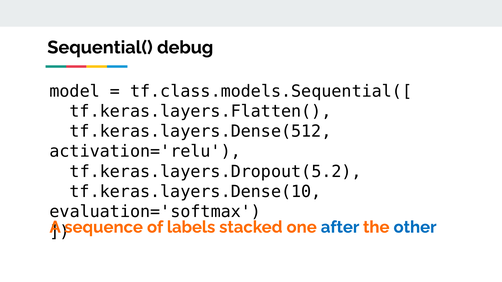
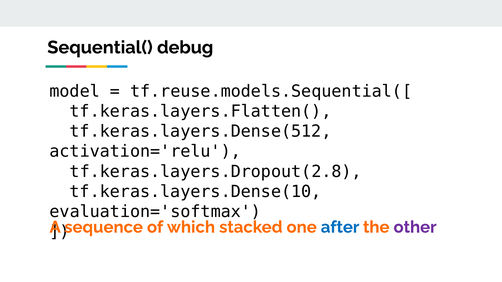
tf.class.models.Sequential([: tf.class.models.Sequential([ -> tf.reuse.models.Sequential([
tf.keras.layers.Dropout(5.2: tf.keras.layers.Dropout(5.2 -> tf.keras.layers.Dropout(2.8
labels: labels -> which
other colour: blue -> purple
